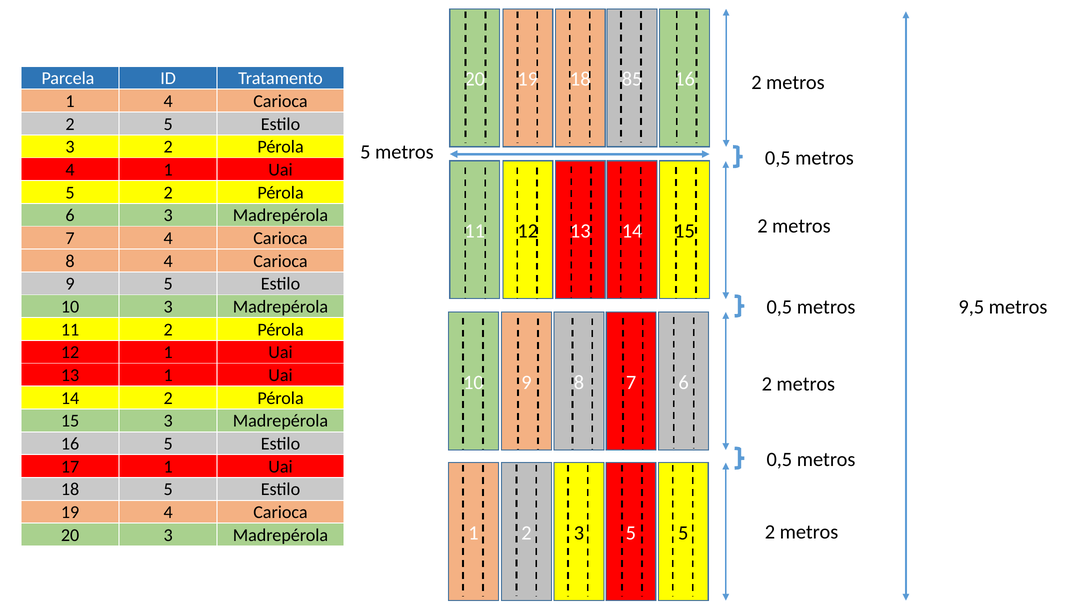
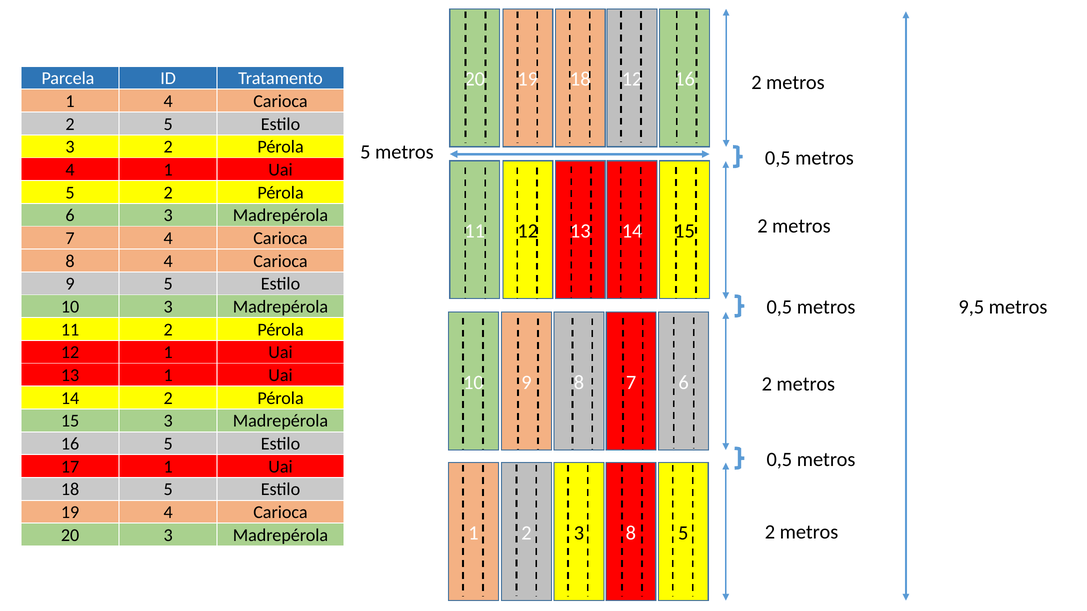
18 85: 85 -> 12
3 5: 5 -> 8
